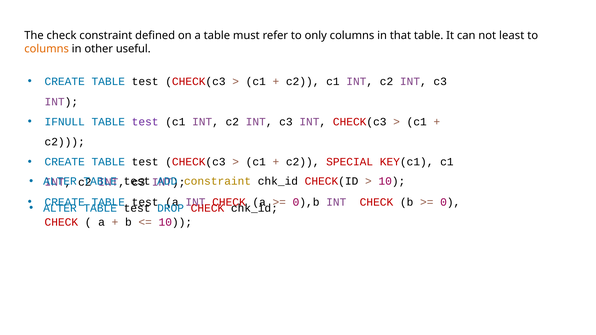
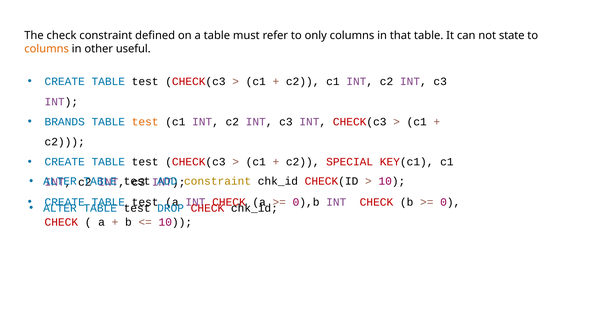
least: least -> state
IFNULL: IFNULL -> BRANDS
test at (145, 122) colour: purple -> orange
